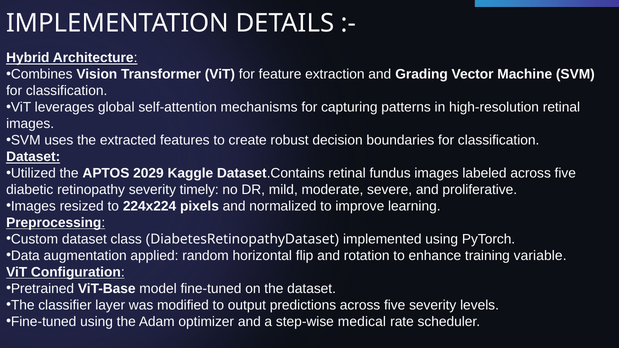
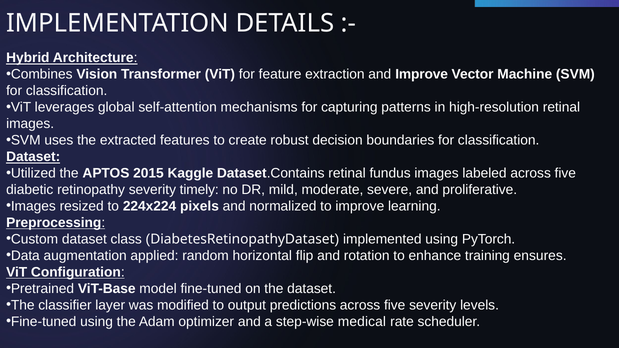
and Grading: Grading -> Improve
2029: 2029 -> 2015
variable: variable -> ensures
